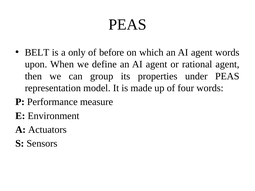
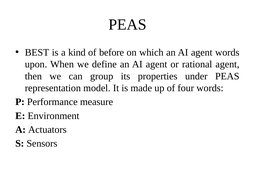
BELT: BELT -> BEST
only: only -> kind
